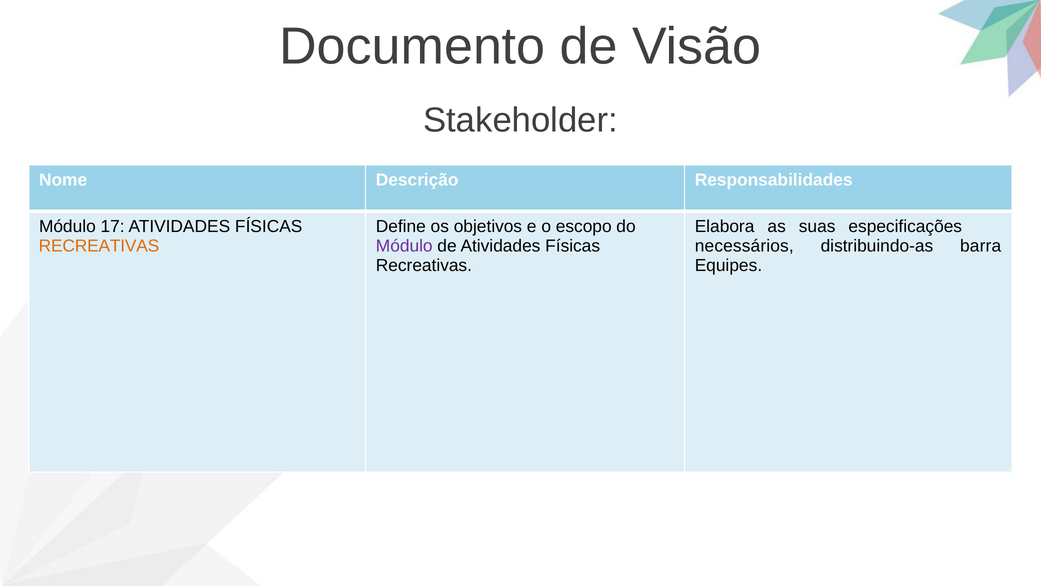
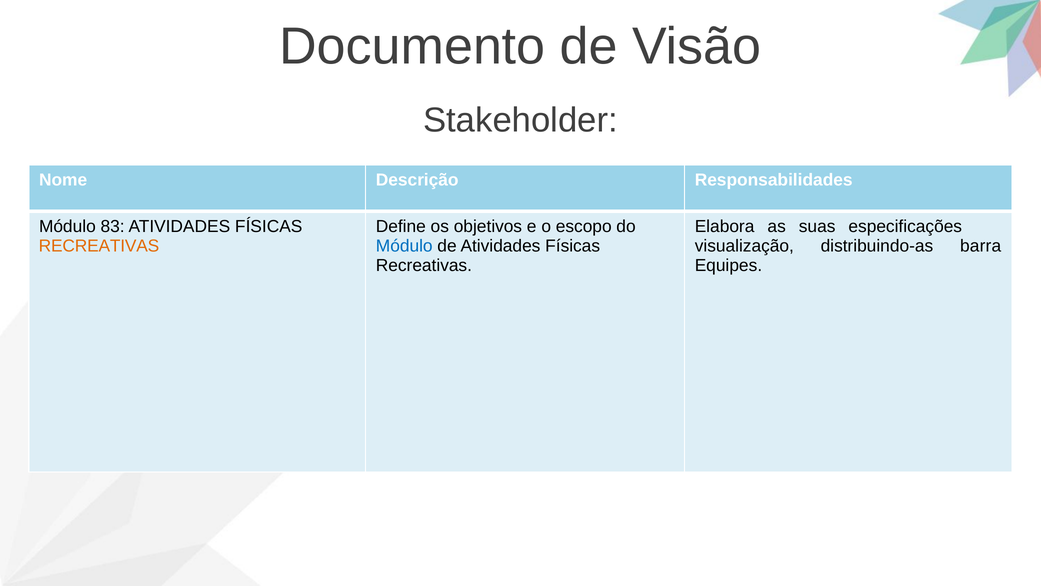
17: 17 -> 83
Módulo at (404, 246) colour: purple -> blue
necessários: necessários -> visualização
